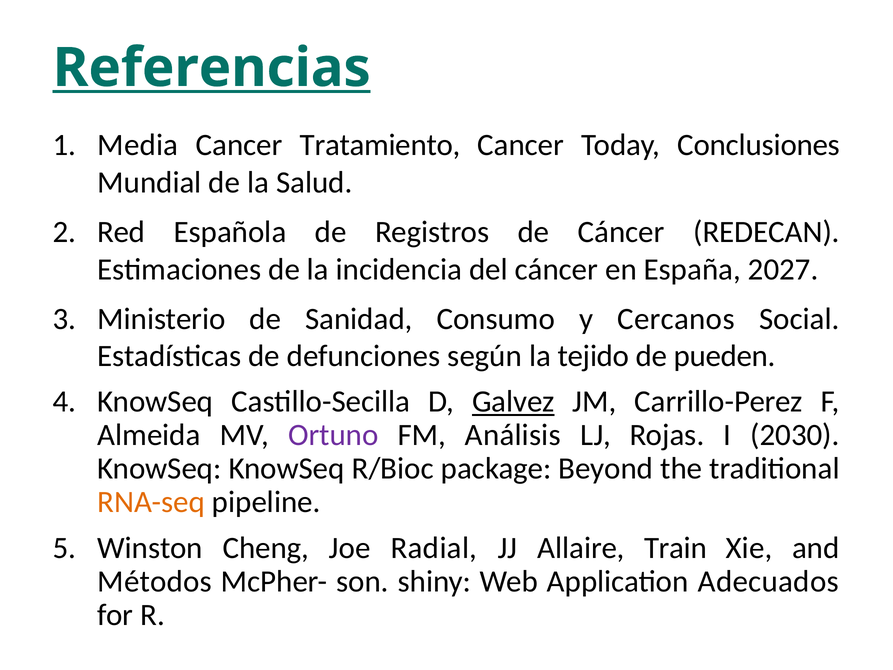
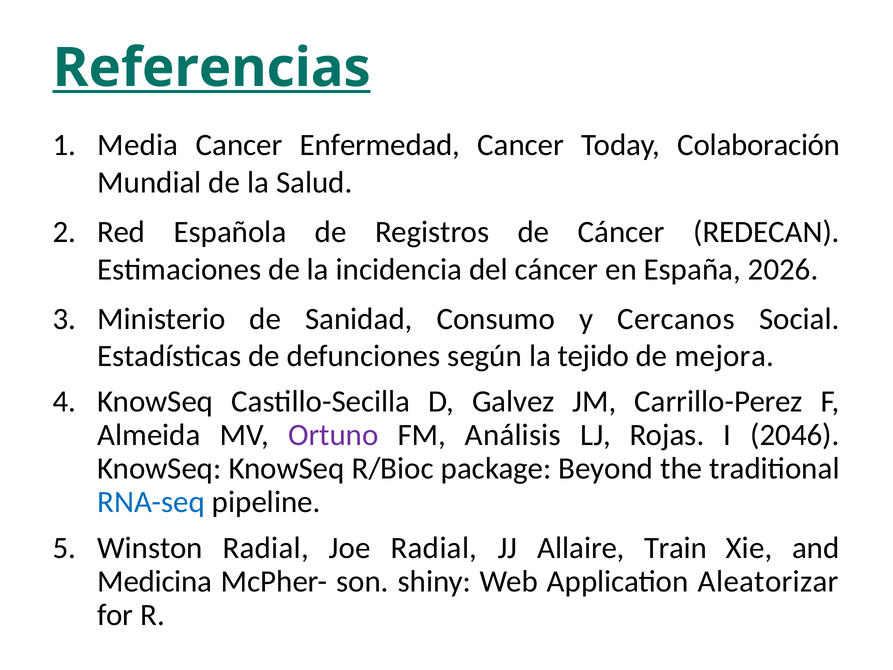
Tratamiento: Tratamiento -> Enfermedad
Conclusiones: Conclusiones -> Colaboración
2027: 2027 -> 2026
pueden: pueden -> mejora
Galvez underline: present -> none
2030: 2030 -> 2046
RNA-seq colour: orange -> blue
Winston Cheng: Cheng -> Radial
Métodos: Métodos -> Medicina
Adecuados: Adecuados -> Aleatorizar
